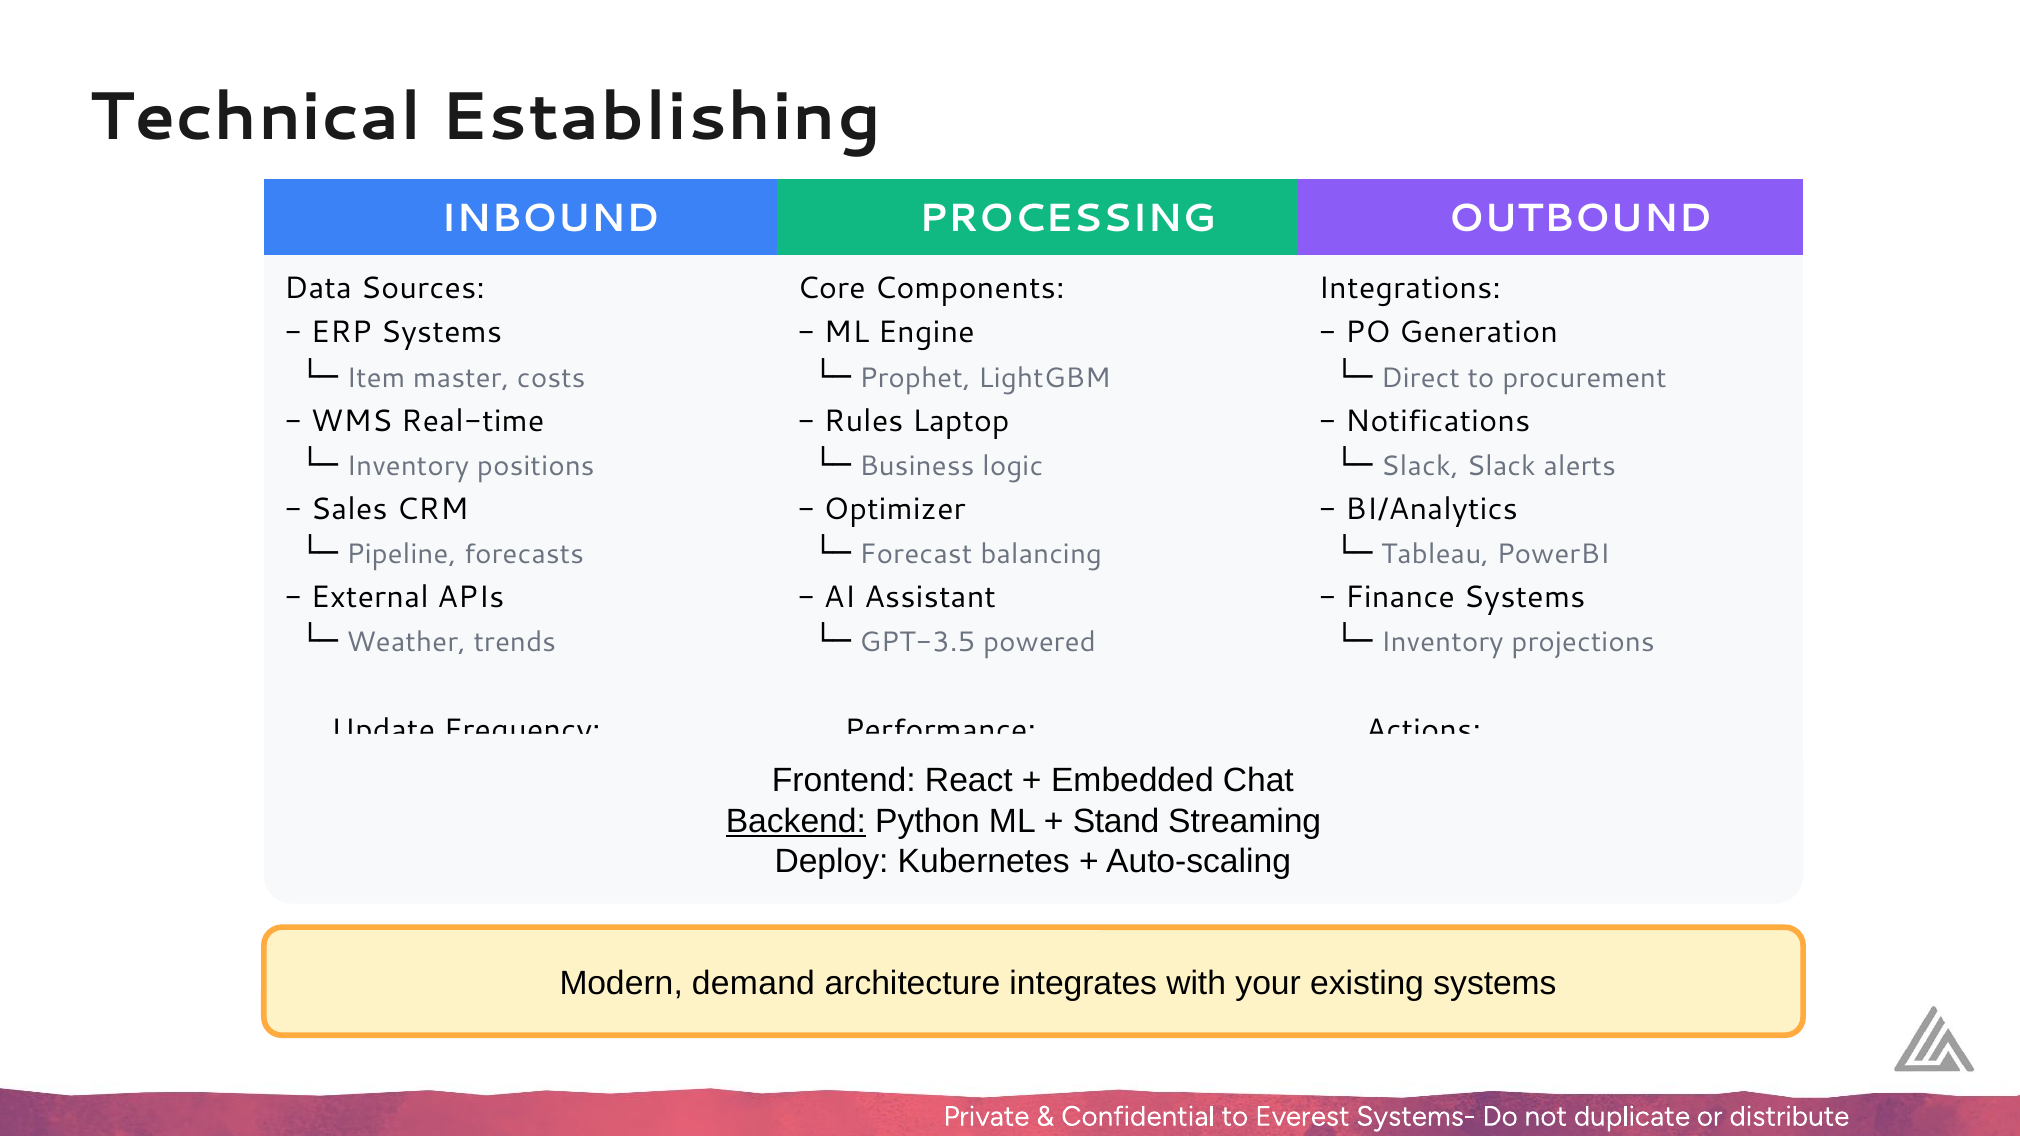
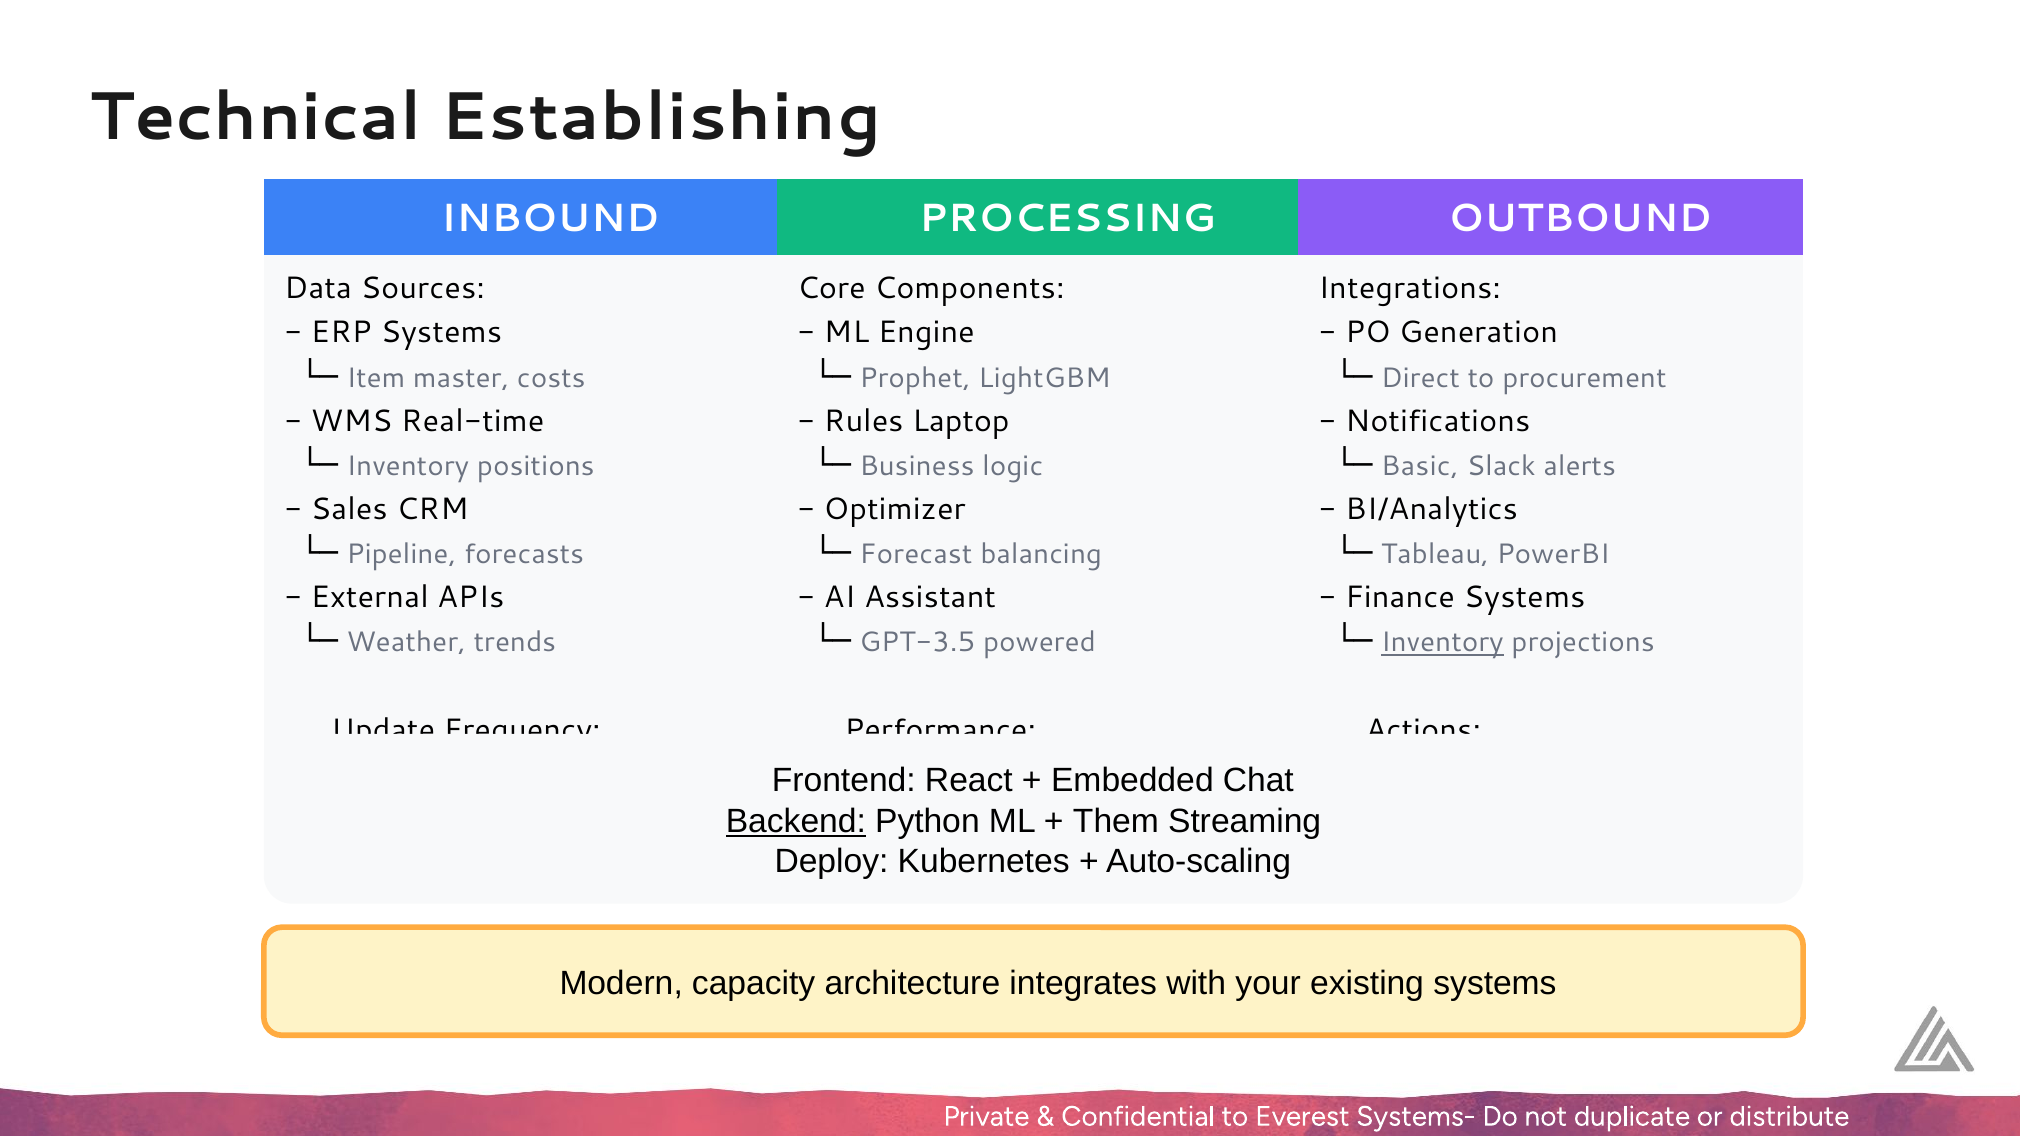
Slack at (1420, 466): Slack -> Basic
Inventory at (1442, 643) underline: none -> present
Stand: Stand -> Them
demand: demand -> capacity
